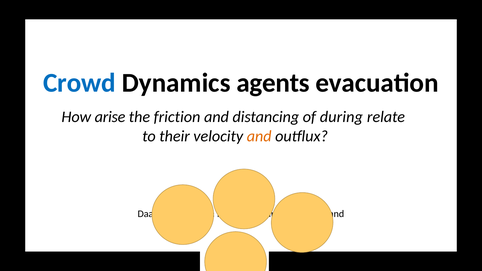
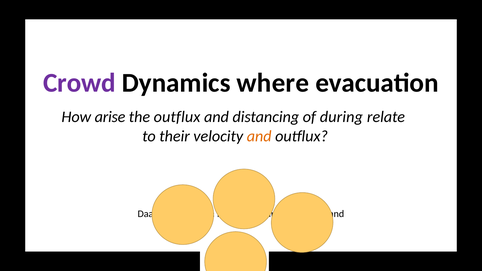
Crowd colour: blue -> purple
agents: agents -> where
the friction: friction -> outflux
